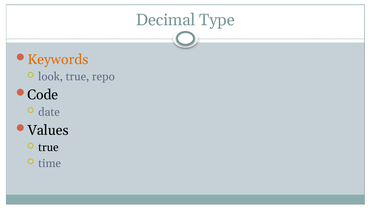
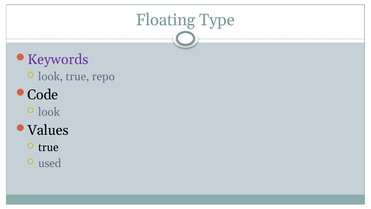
Decimal: Decimal -> Floating
Keywords colour: orange -> purple
date at (49, 112): date -> look
time: time -> used
